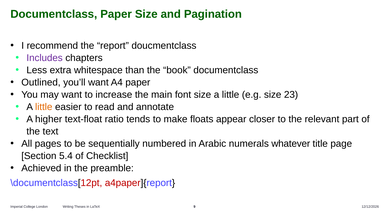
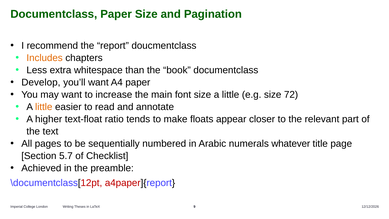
Includes colour: purple -> orange
Outlined: Outlined -> Develop
23: 23 -> 72
5.4: 5.4 -> 5.7
